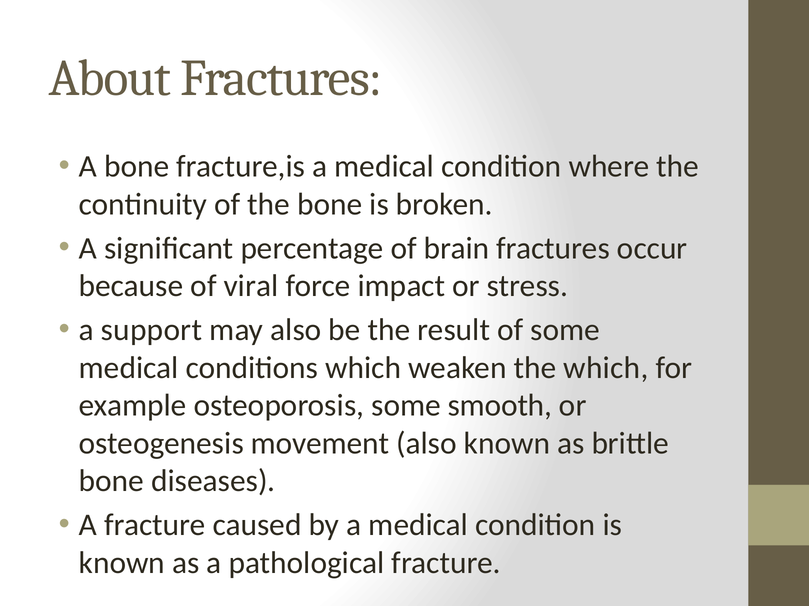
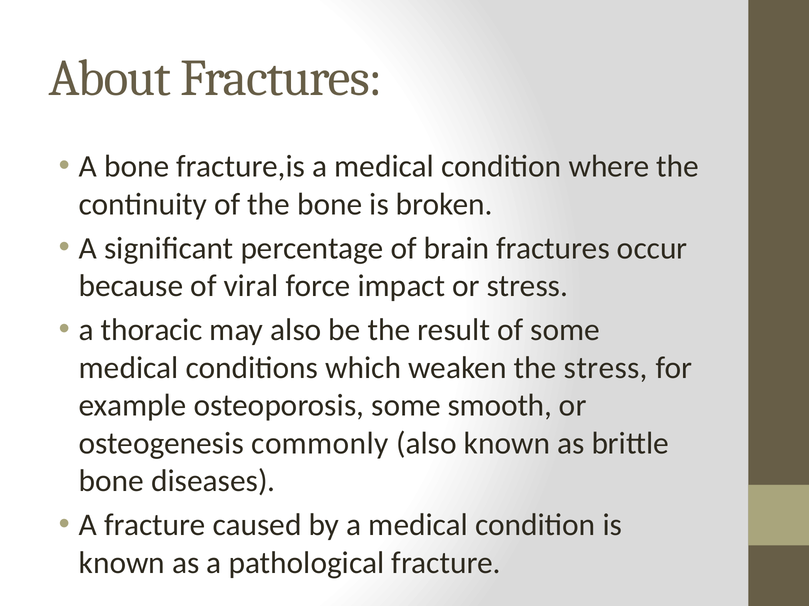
support: support -> thoracic
the which: which -> stress
movement: movement -> commonly
